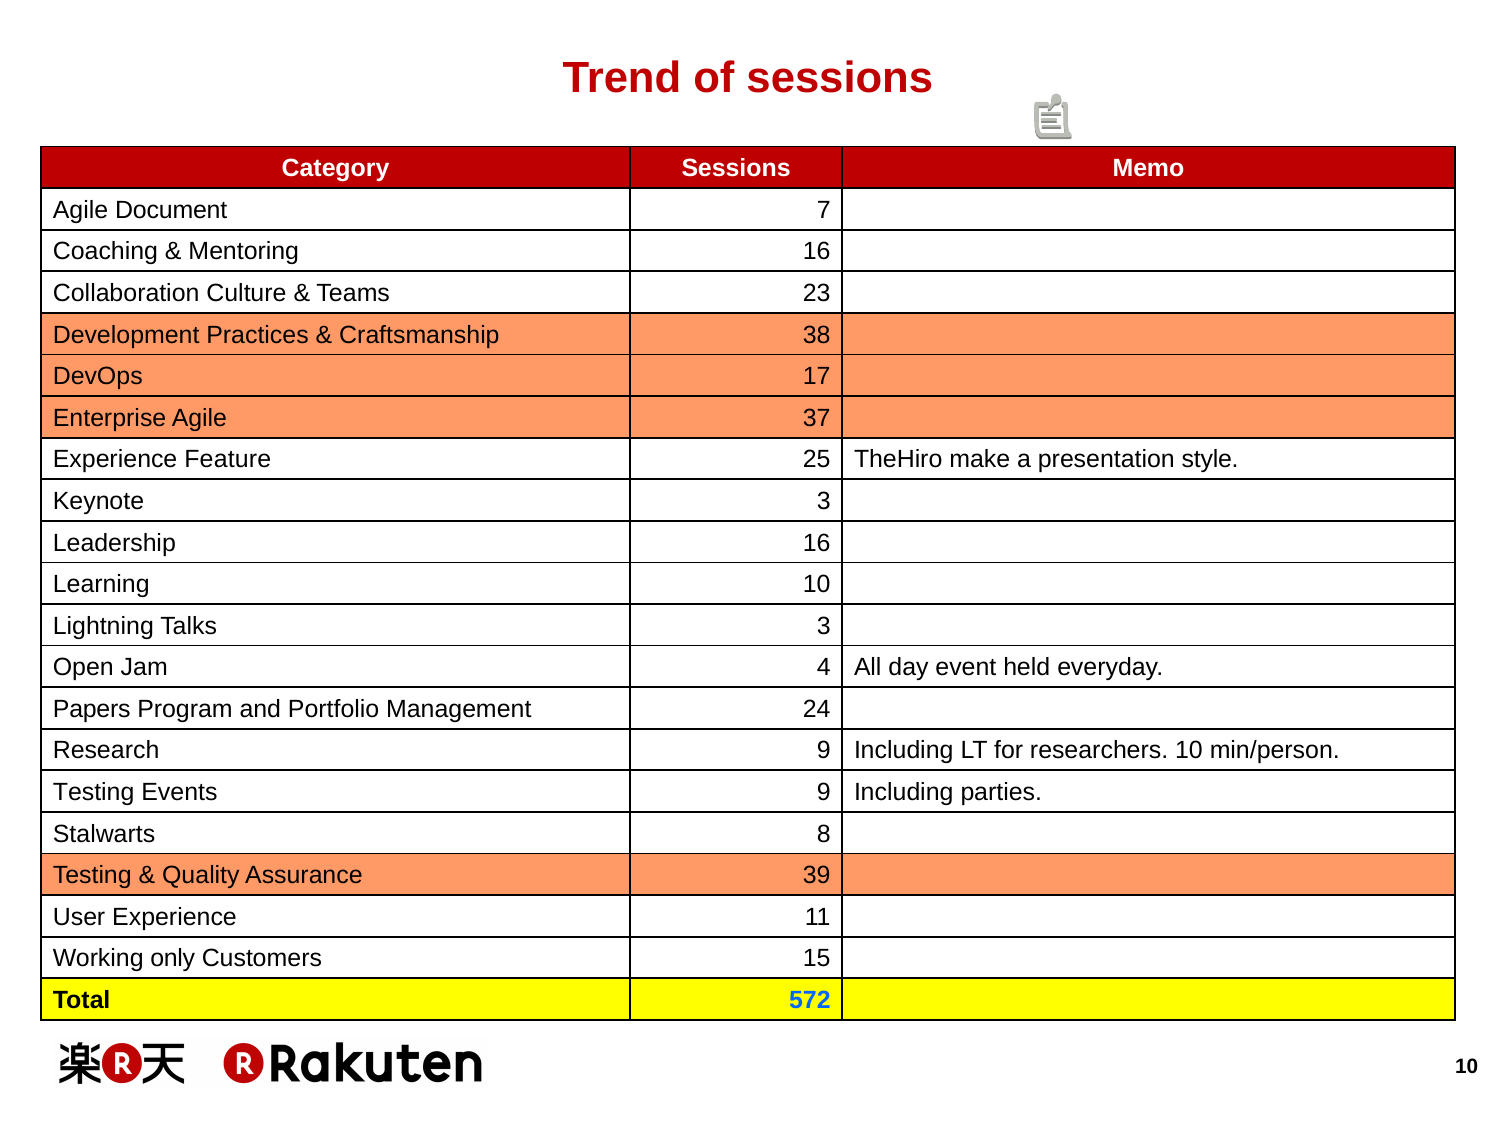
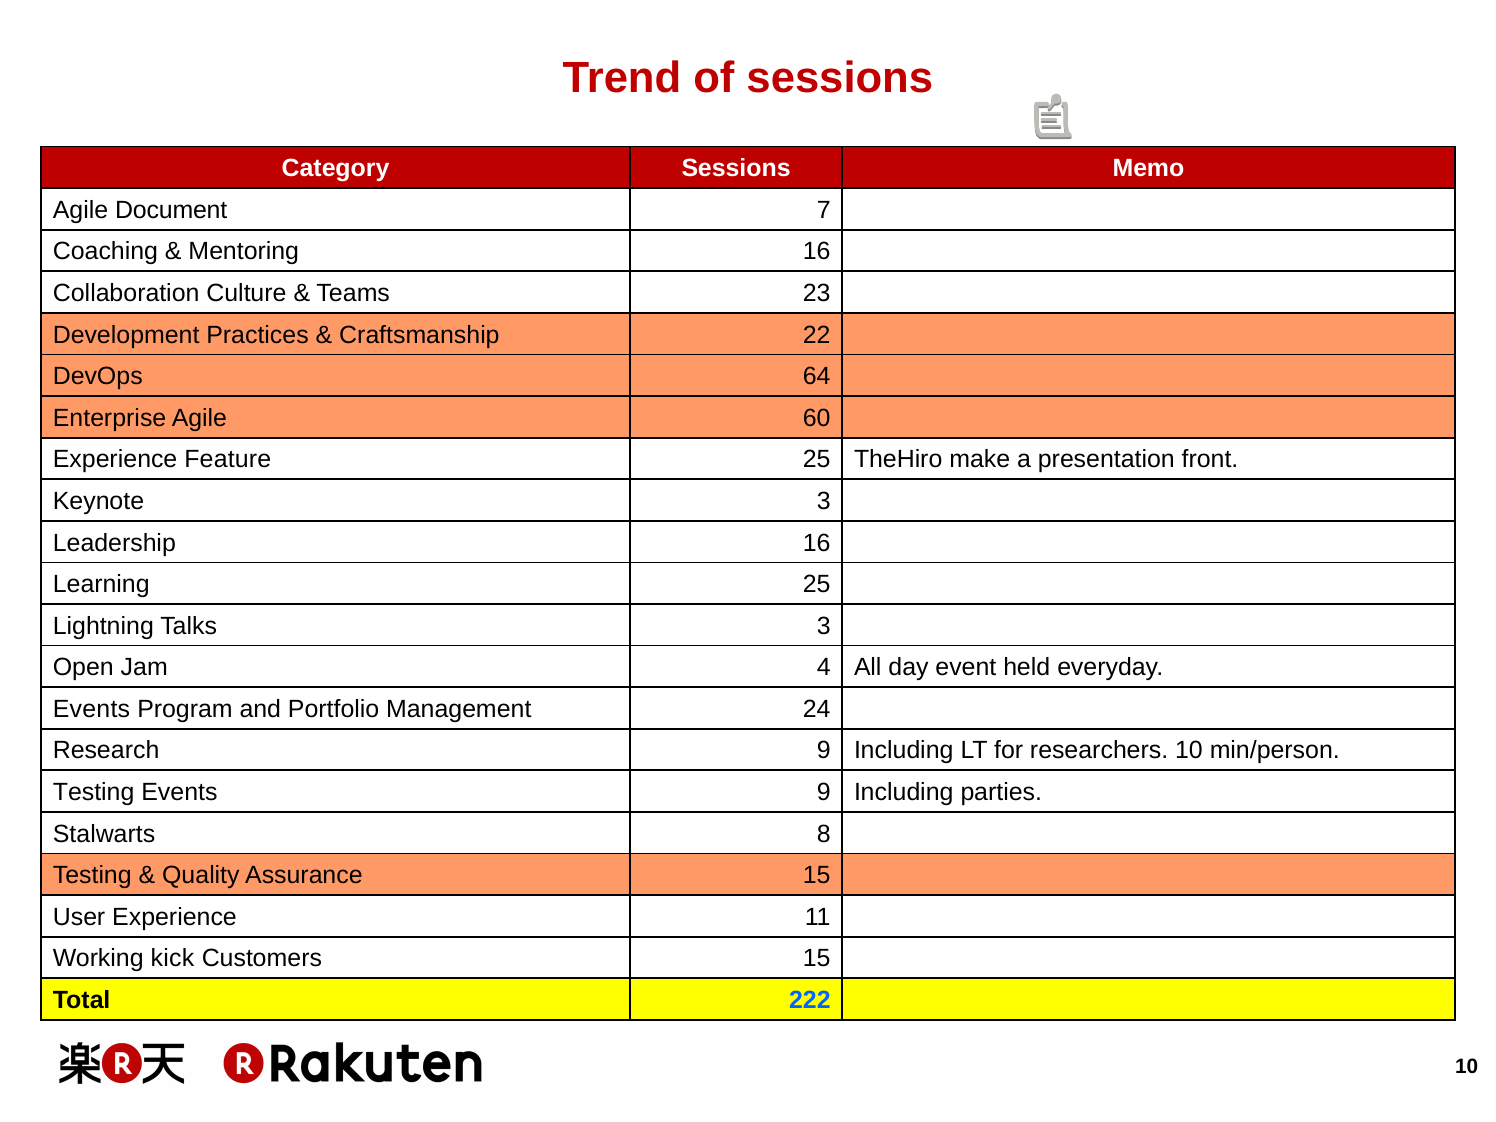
38: 38 -> 22
17: 17 -> 64
37: 37 -> 60
style: style -> front
Learning 10: 10 -> 25
Papers at (92, 709): Papers -> Events
Assurance 39: 39 -> 15
only: only -> kick
572: 572 -> 222
